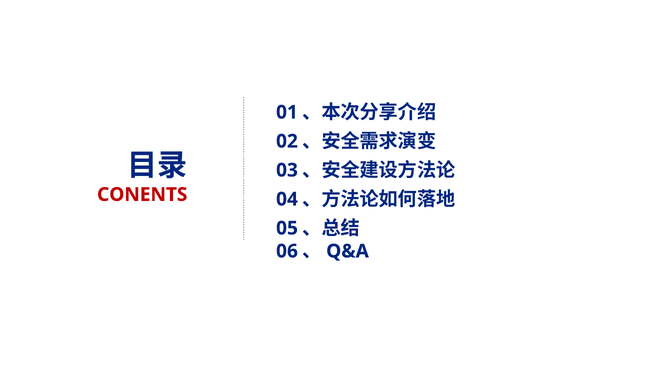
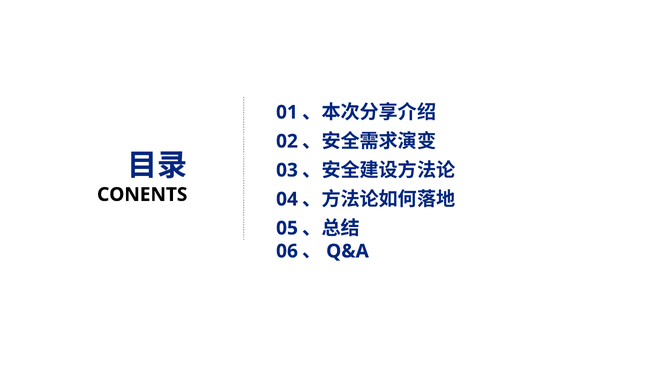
CONENTS colour: red -> black
